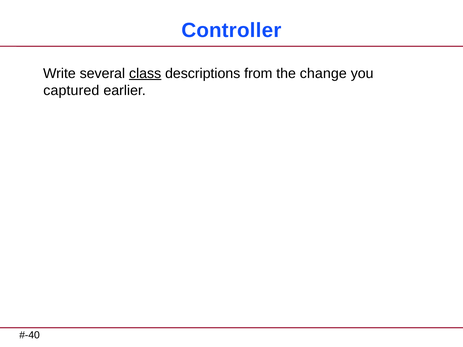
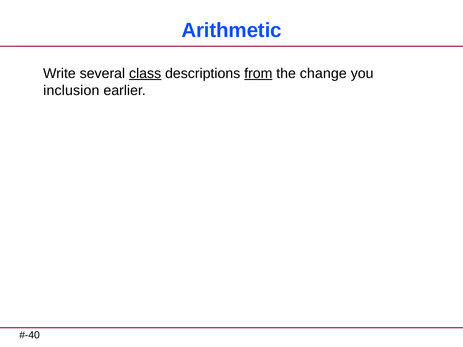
Controller: Controller -> Arithmetic
from underline: none -> present
captured: captured -> inclusion
